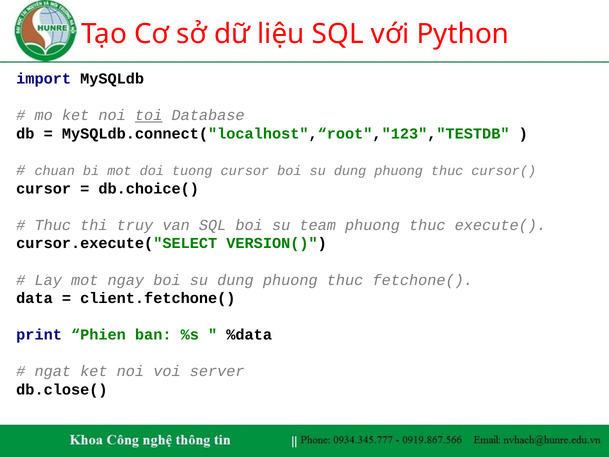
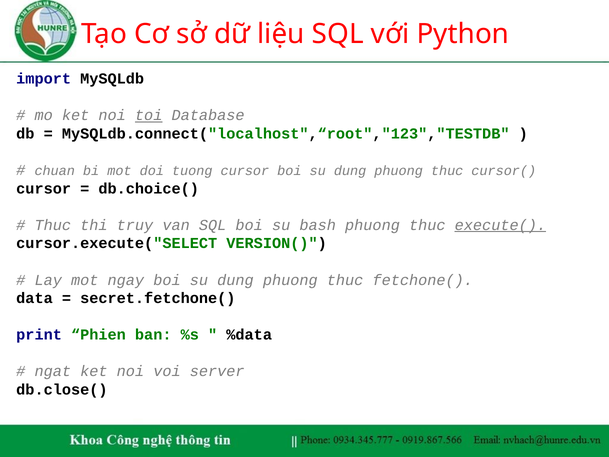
team: team -> bash
execute( underline: none -> present
client.fetchone(: client.fetchone( -> secret.fetchone(
